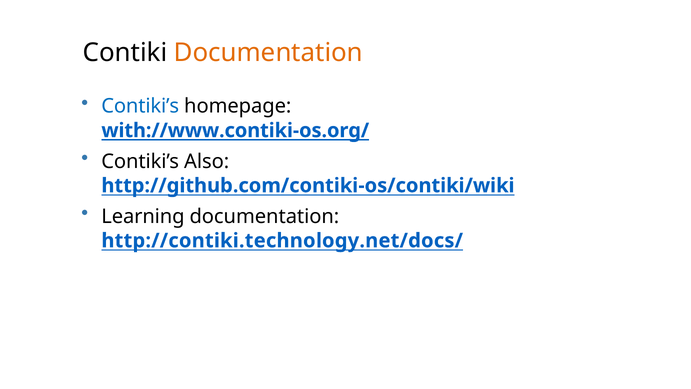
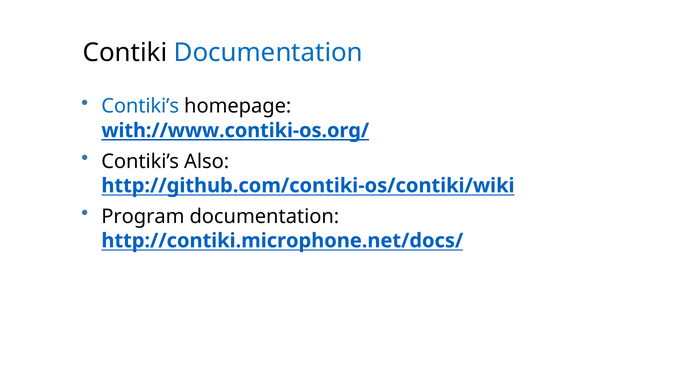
Documentation at (268, 53) colour: orange -> blue
Learning: Learning -> Program
http://contiki.technology.net/docs/: http://contiki.technology.net/docs/ -> http://contiki.microphone.net/docs/
